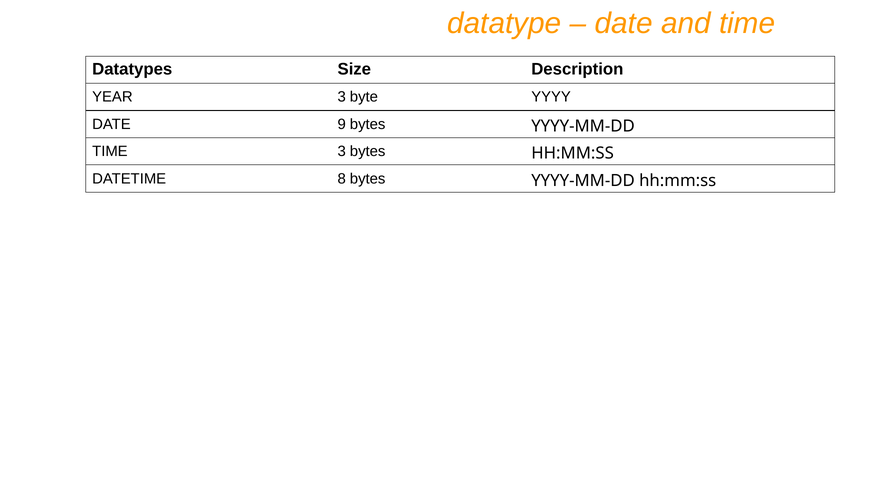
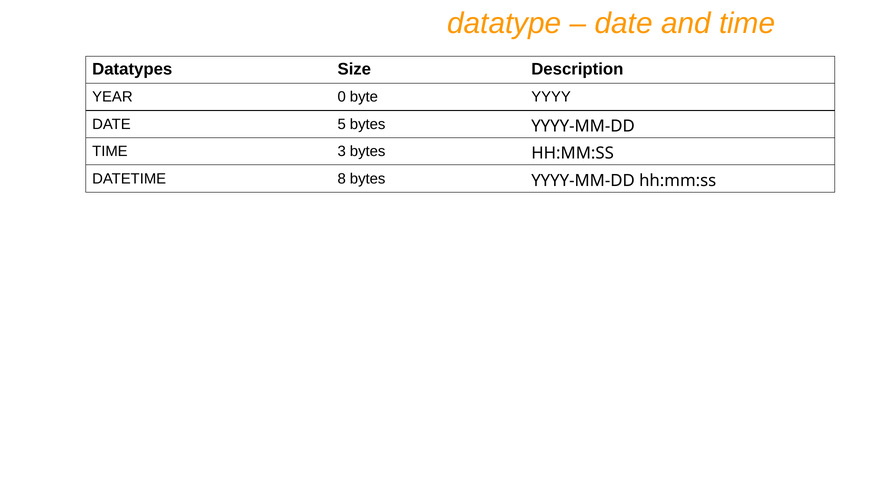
YEAR 3: 3 -> 0
9: 9 -> 5
